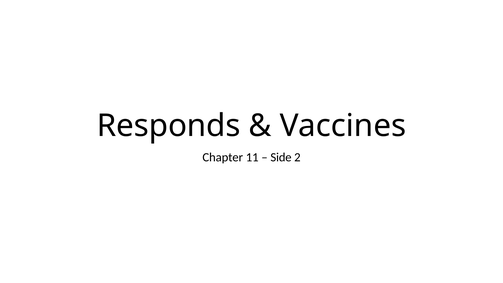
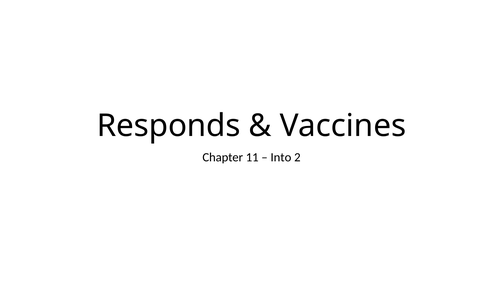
Side: Side -> Into
